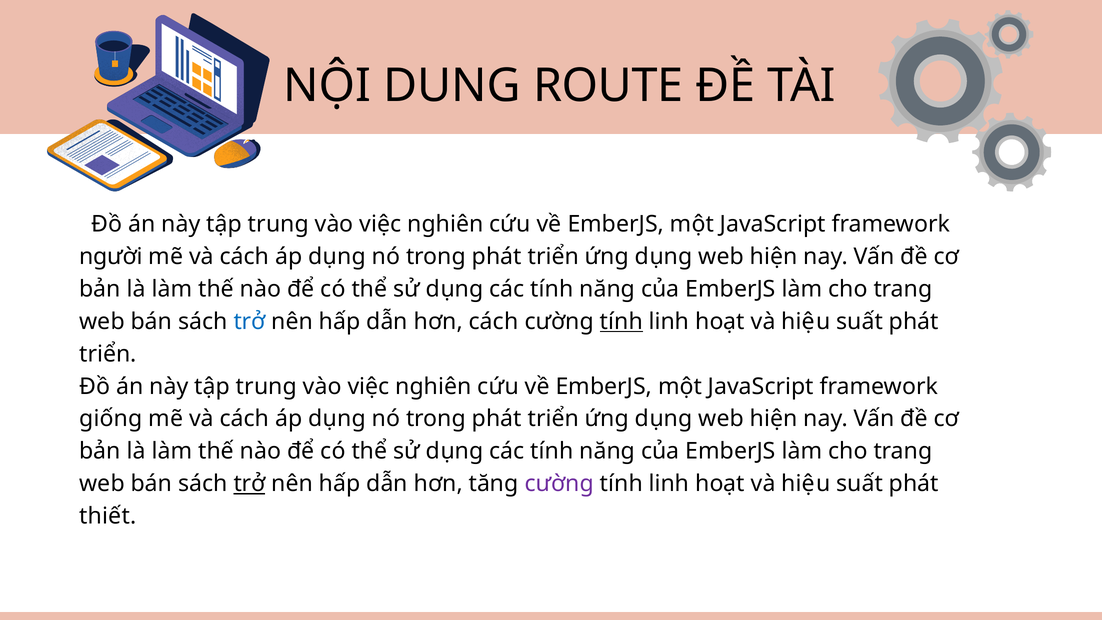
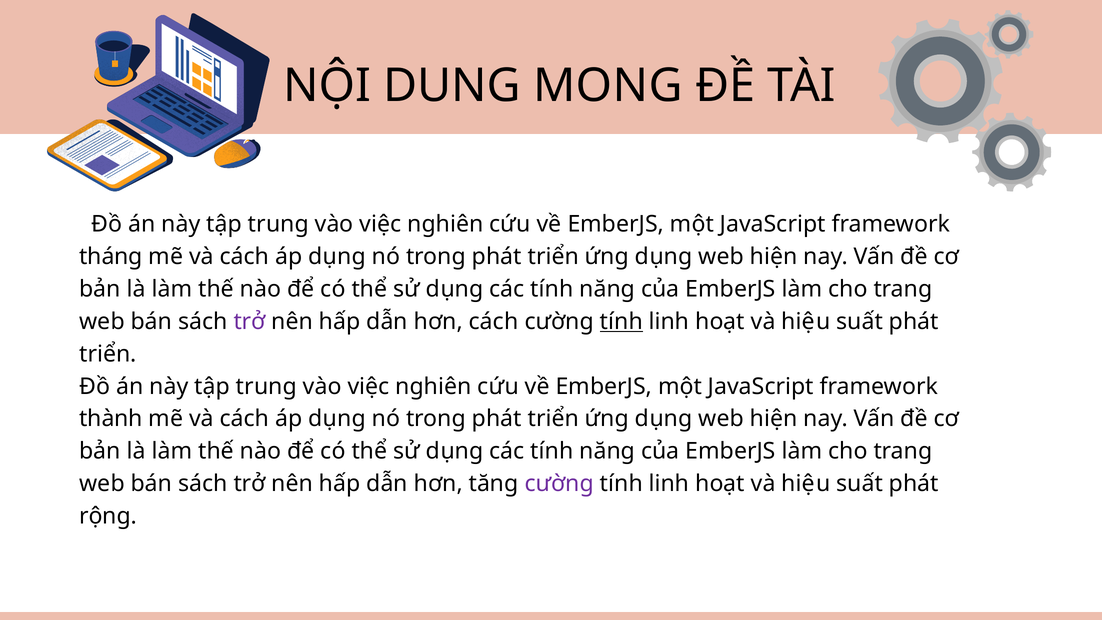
ROUTE: ROUTE -> MONG
người: người -> tháng
trở at (249, 321) colour: blue -> purple
giống: giống -> thành
trở at (249, 484) underline: present -> none
thiết: thiết -> rộng
